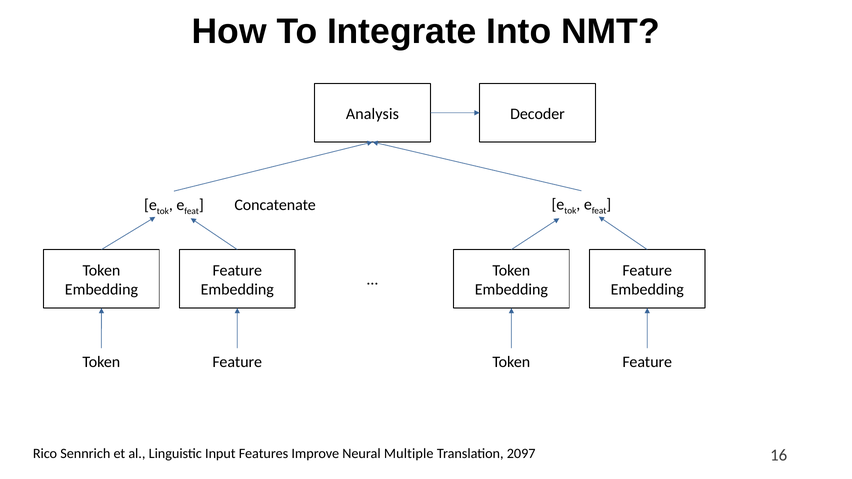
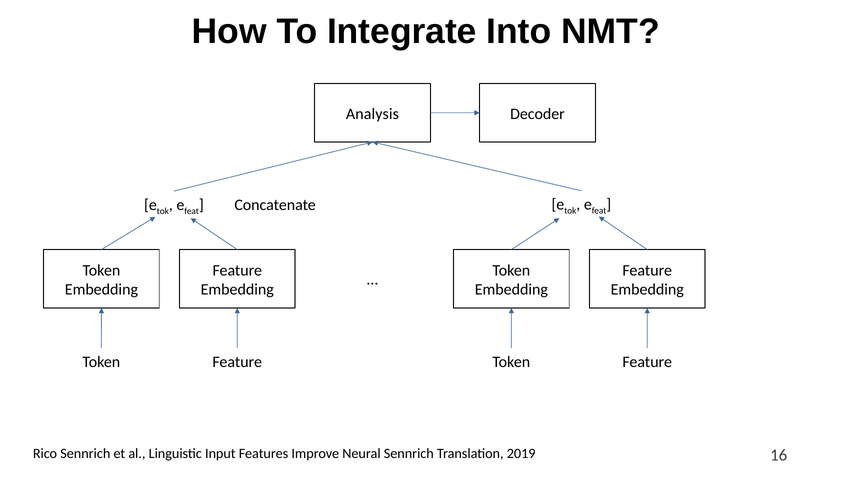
Neural Multiple: Multiple -> Sennrich
2097: 2097 -> 2019
